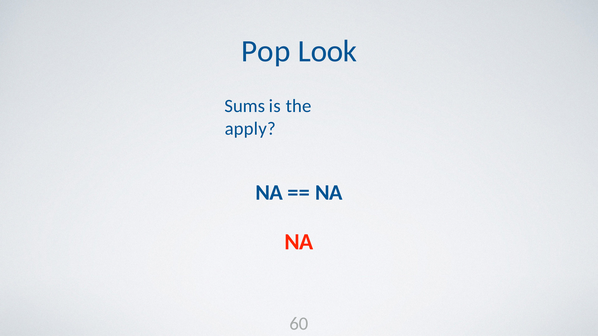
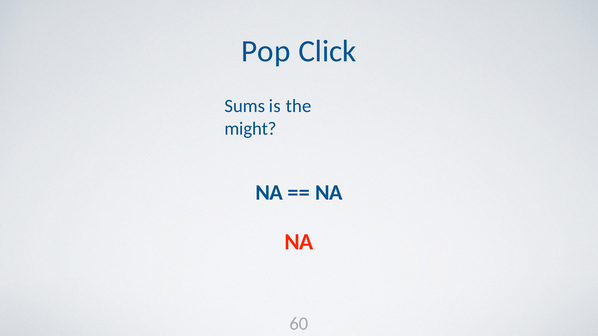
Look: Look -> Click
apply: apply -> might
